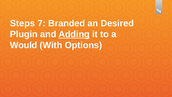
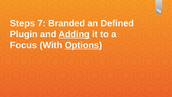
Desired: Desired -> Defined
Would: Would -> Focus
Options underline: none -> present
